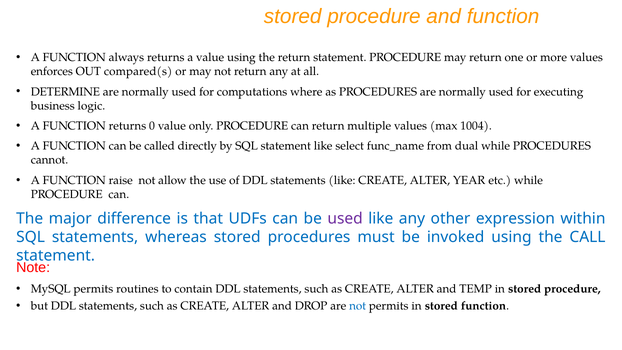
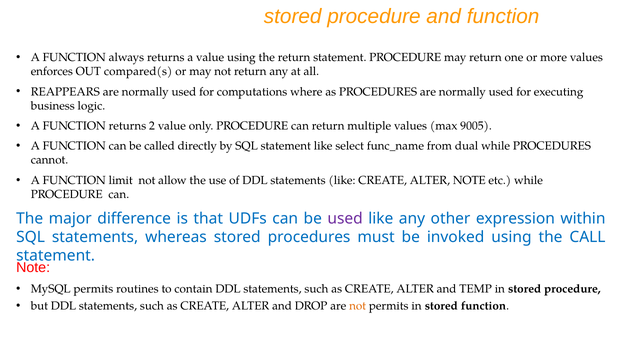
DETERMINE: DETERMINE -> REAPPEARS
0: 0 -> 2
1004: 1004 -> 9005
raise: raise -> limit
ALTER YEAR: YEAR -> NOTE
not at (358, 306) colour: blue -> orange
